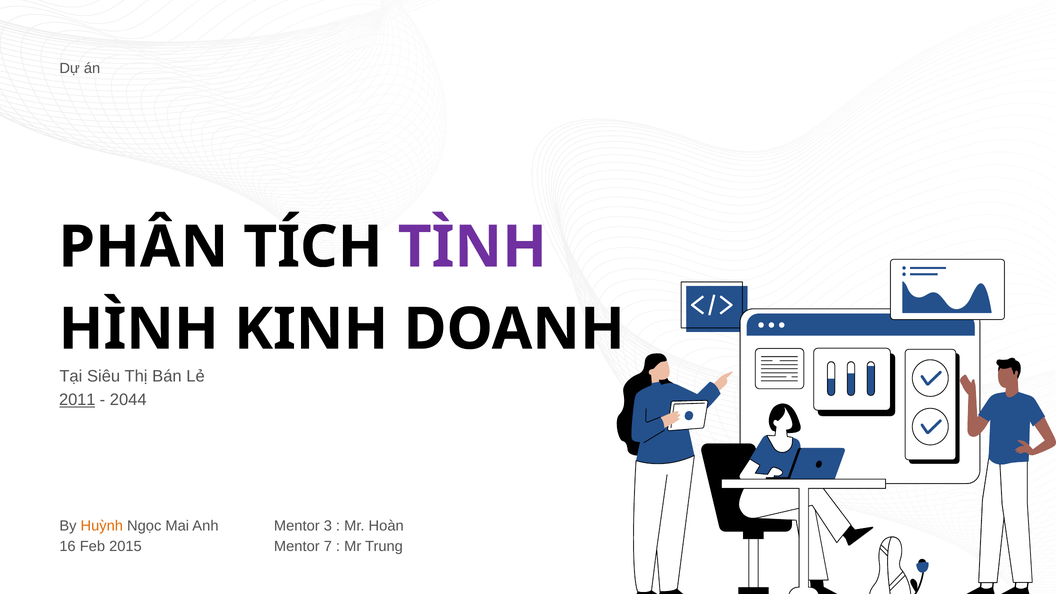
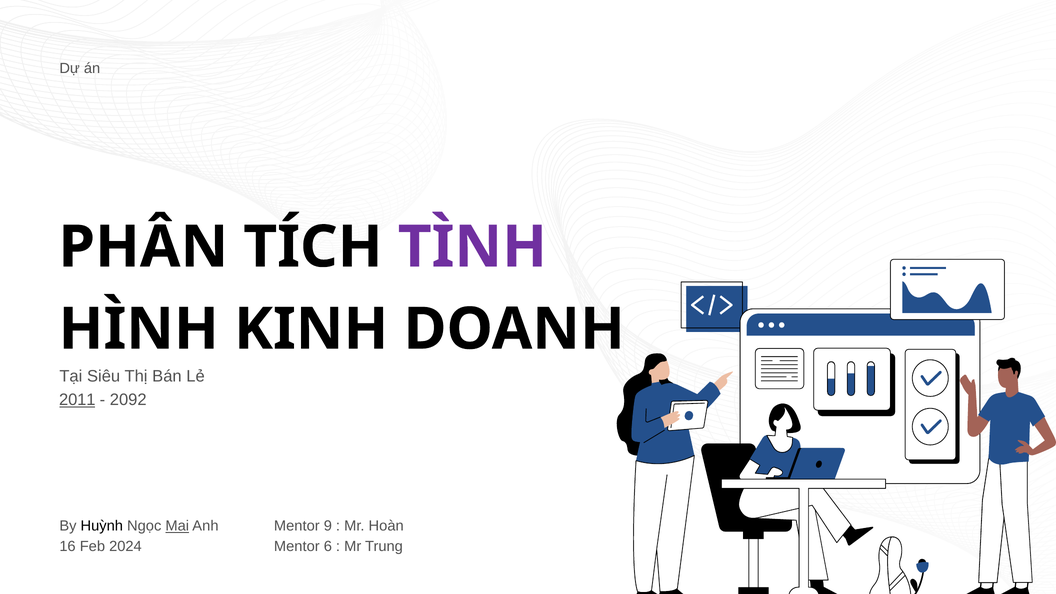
2044: 2044 -> 2092
Huỳnh colour: orange -> black
Mai underline: none -> present
3: 3 -> 9
2015: 2015 -> 2024
7: 7 -> 6
